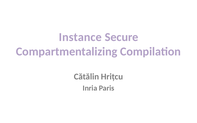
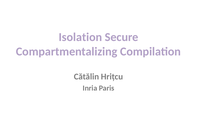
Instance: Instance -> Isolation
